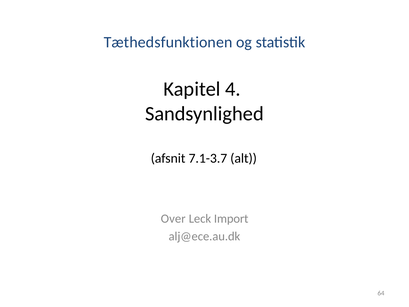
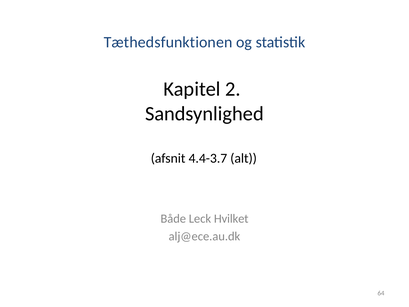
4: 4 -> 2
7.1-3.7: 7.1-3.7 -> 4.4-3.7
Over: Over -> Både
Import: Import -> Hvilket
